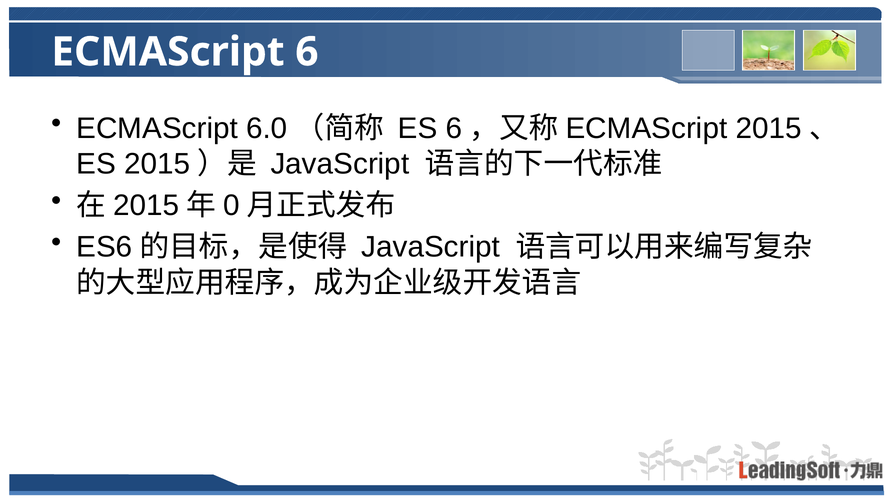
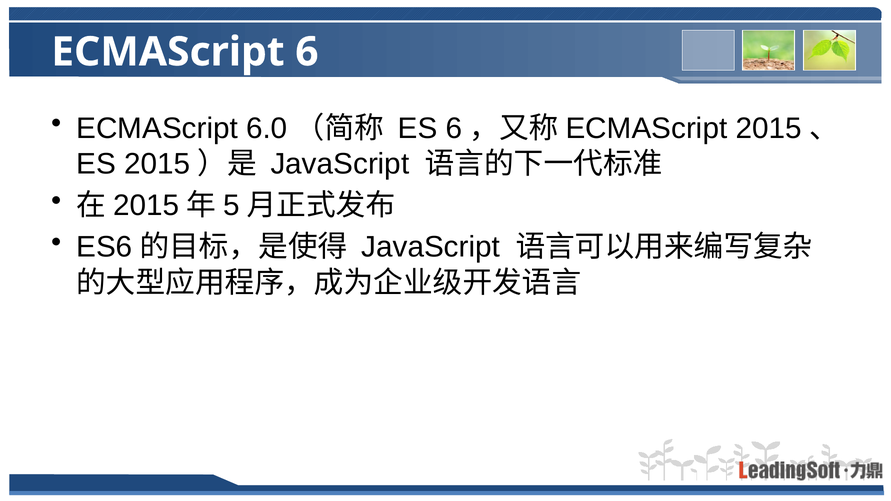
0: 0 -> 5
